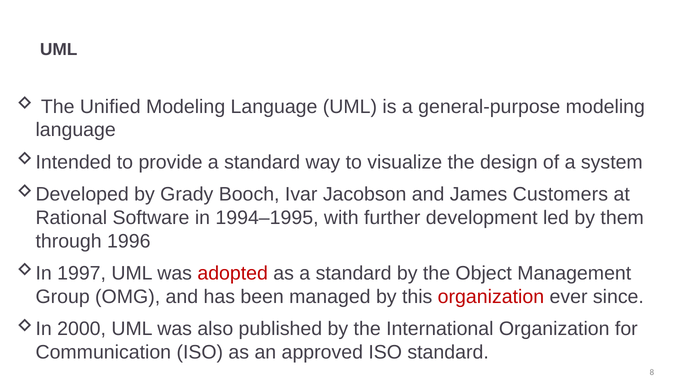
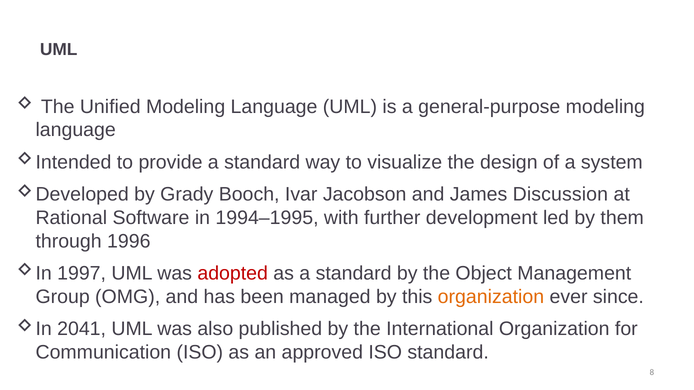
Customers: Customers -> Discussion
organization at (491, 297) colour: red -> orange
2000: 2000 -> 2041
